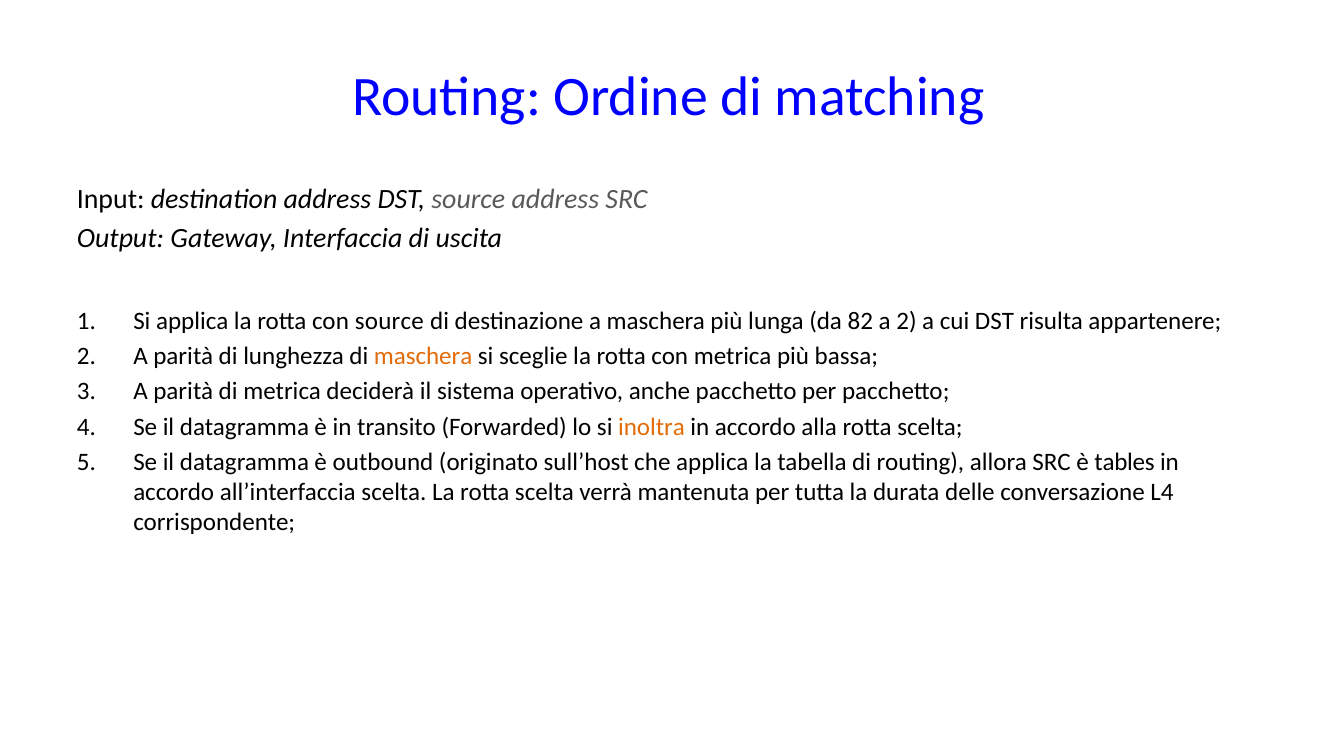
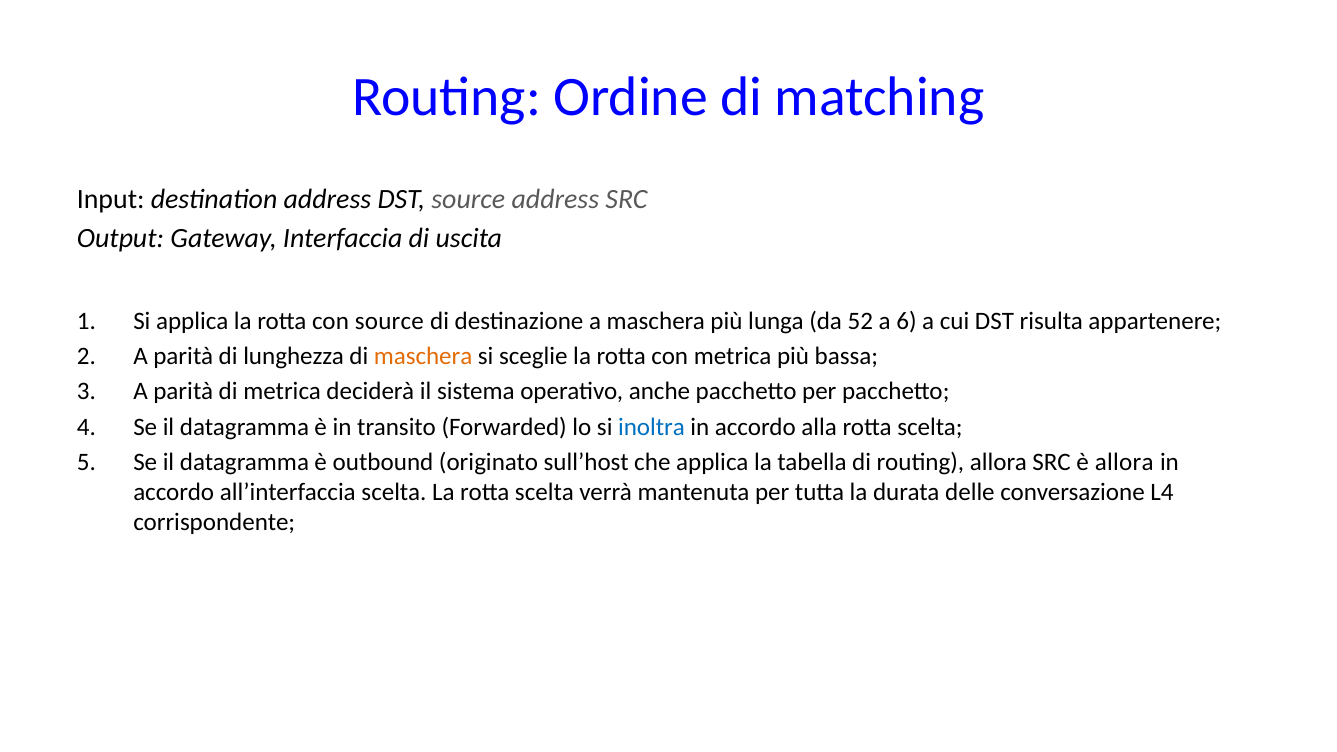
82: 82 -> 52
a 2: 2 -> 6
inoltra colour: orange -> blue
è tables: tables -> allora
